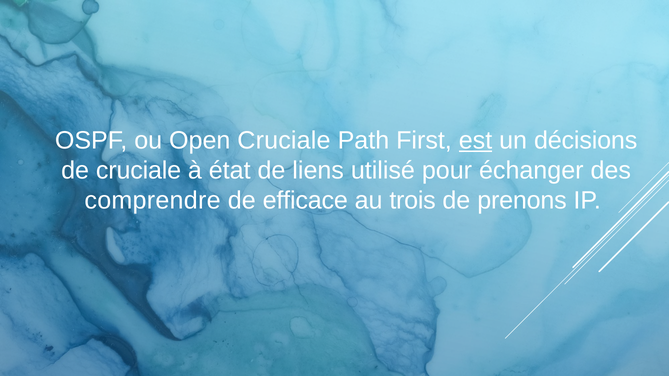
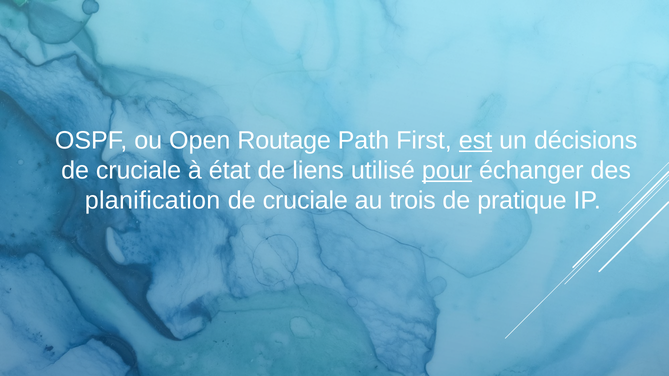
Open Cruciale: Cruciale -> Routage
pour underline: none -> present
comprendre: comprendre -> planification
efficace at (305, 201): efficace -> cruciale
prenons: prenons -> pratique
